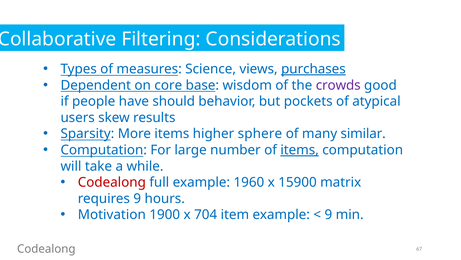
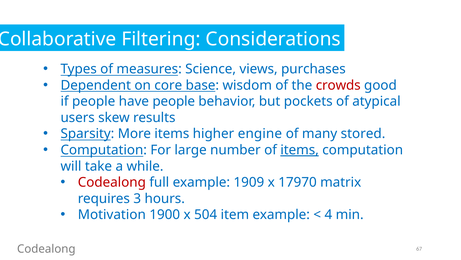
purchases underline: present -> none
crowds colour: purple -> red
have should: should -> people
sphere: sphere -> engine
similar: similar -> stored
1960: 1960 -> 1909
15900: 15900 -> 17970
requires 9: 9 -> 3
704: 704 -> 504
9 at (328, 214): 9 -> 4
